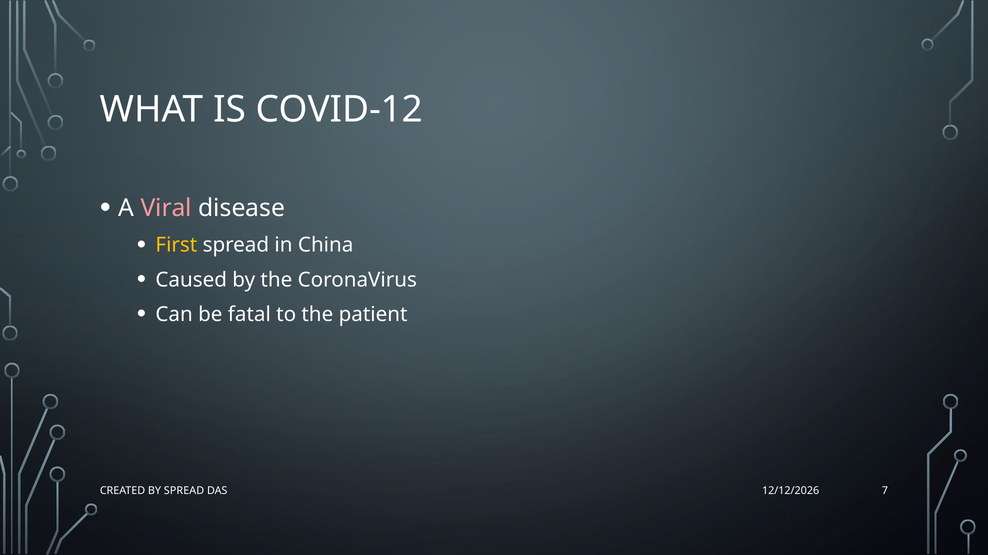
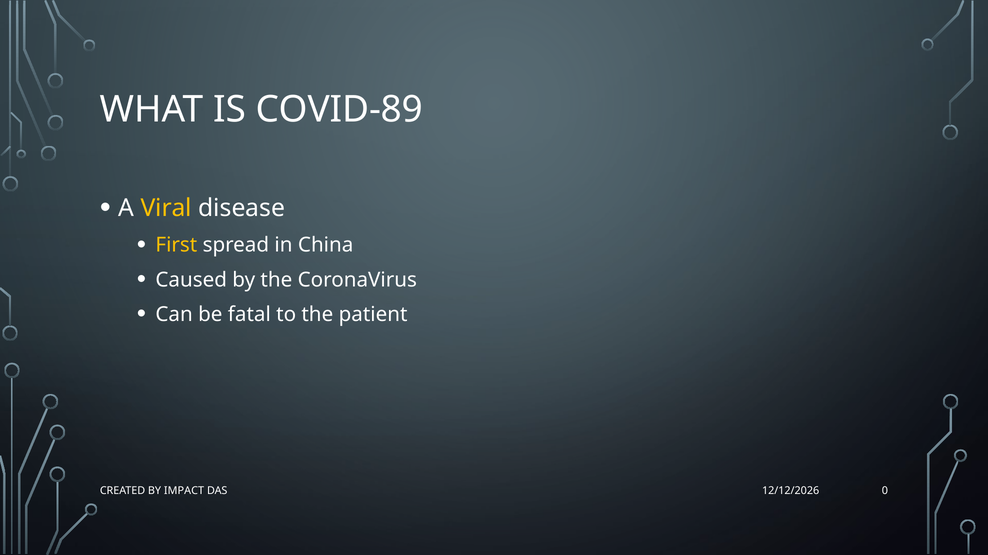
COVID-12: COVID-12 -> COVID-89
Viral colour: pink -> yellow
BY SPREAD: SPREAD -> IMPACT
7: 7 -> 0
